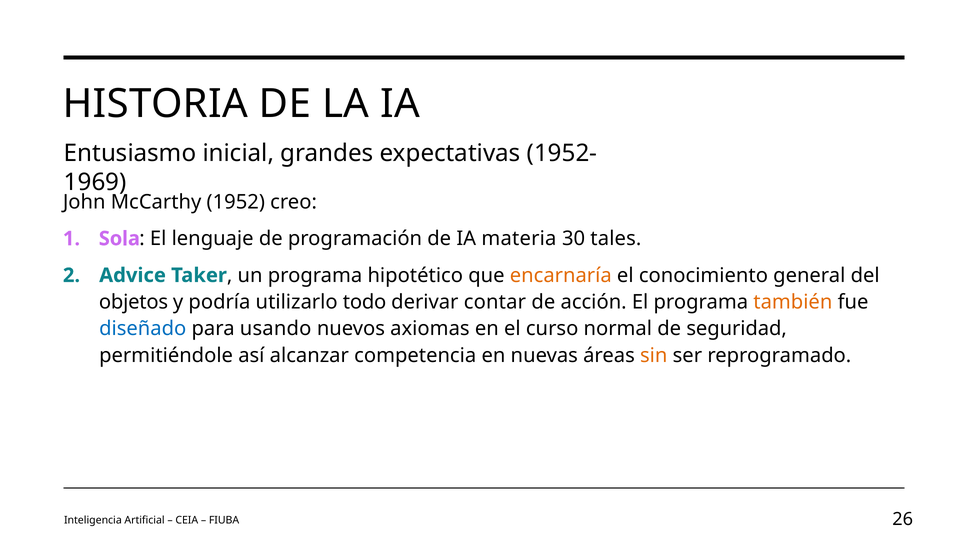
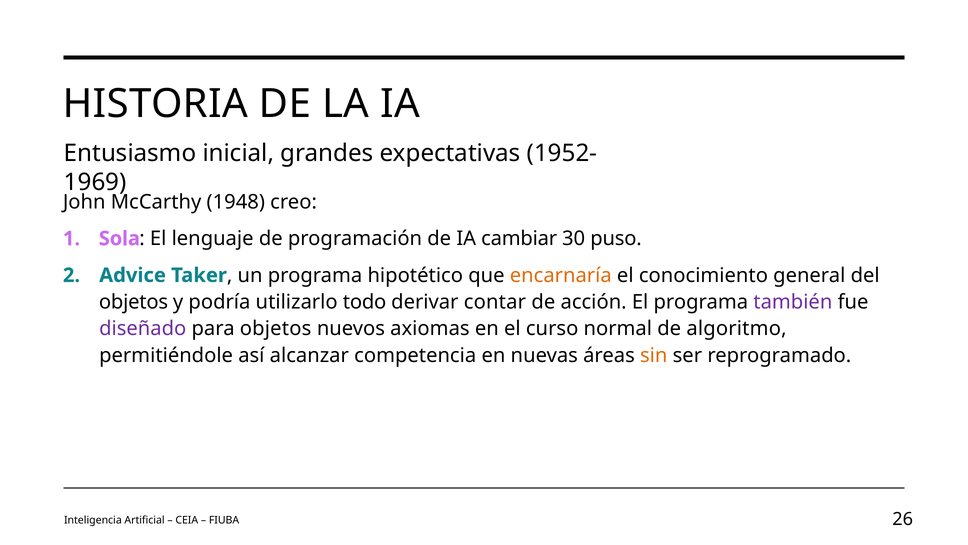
1952: 1952 -> 1948
materia: materia -> cambiar
tales: tales -> puso
también colour: orange -> purple
diseñado colour: blue -> purple
para usando: usando -> objetos
seguridad: seguridad -> algoritmo
